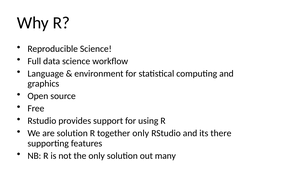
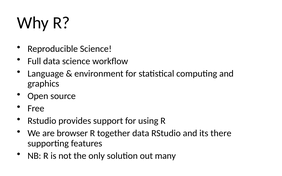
are solution: solution -> browser
together only: only -> data
